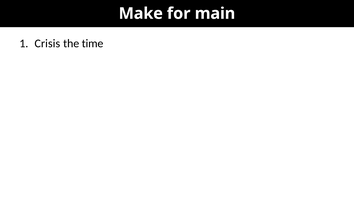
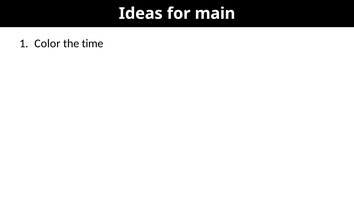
Make: Make -> Ideas
Crisis: Crisis -> Color
